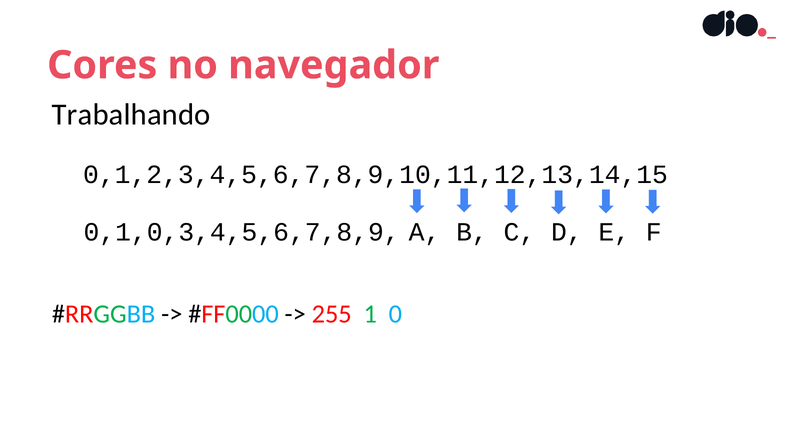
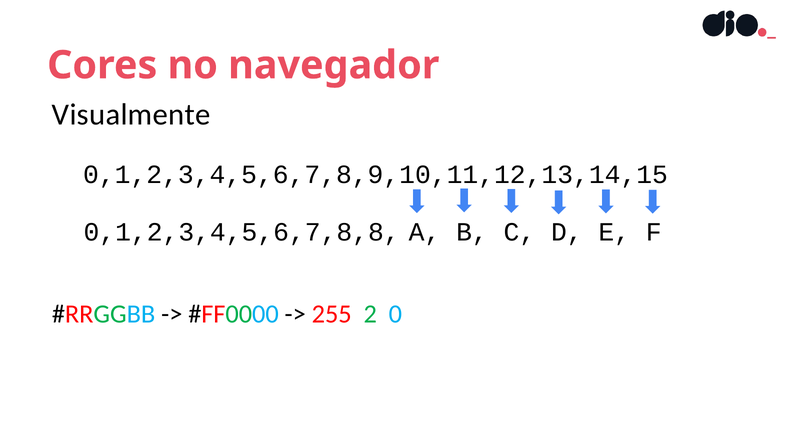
Trabalhando: Trabalhando -> Visualmente
0,1,0,3,4,5,6,7,8,9: 0,1,0,3,4,5,6,7,8,9 -> 0,1,2,3,4,5,6,7,8,8
1: 1 -> 2
